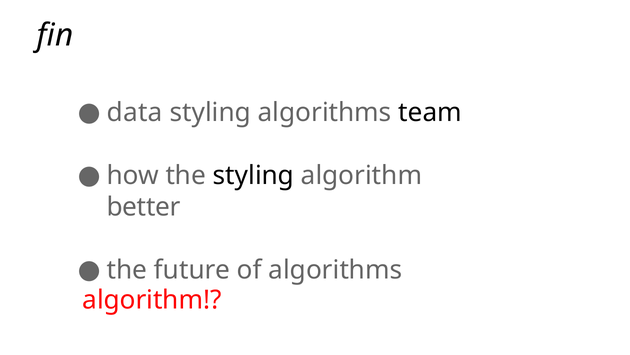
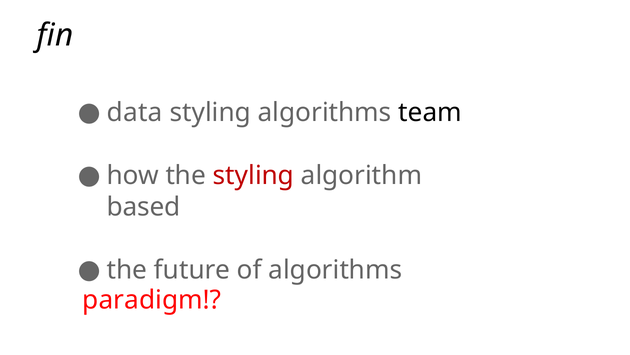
styling at (253, 175) colour: black -> red
better: better -> based
algorithm at (152, 299): algorithm -> paradigm
